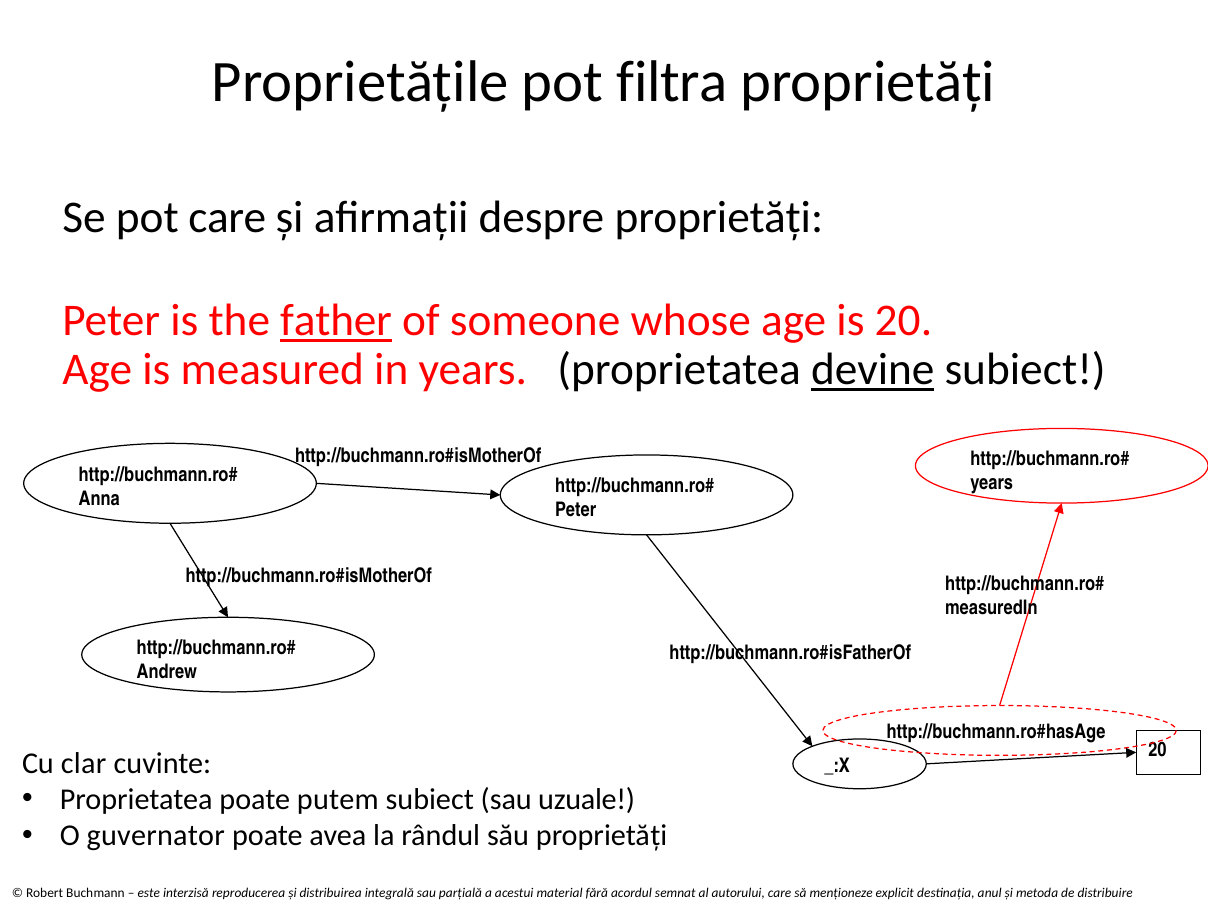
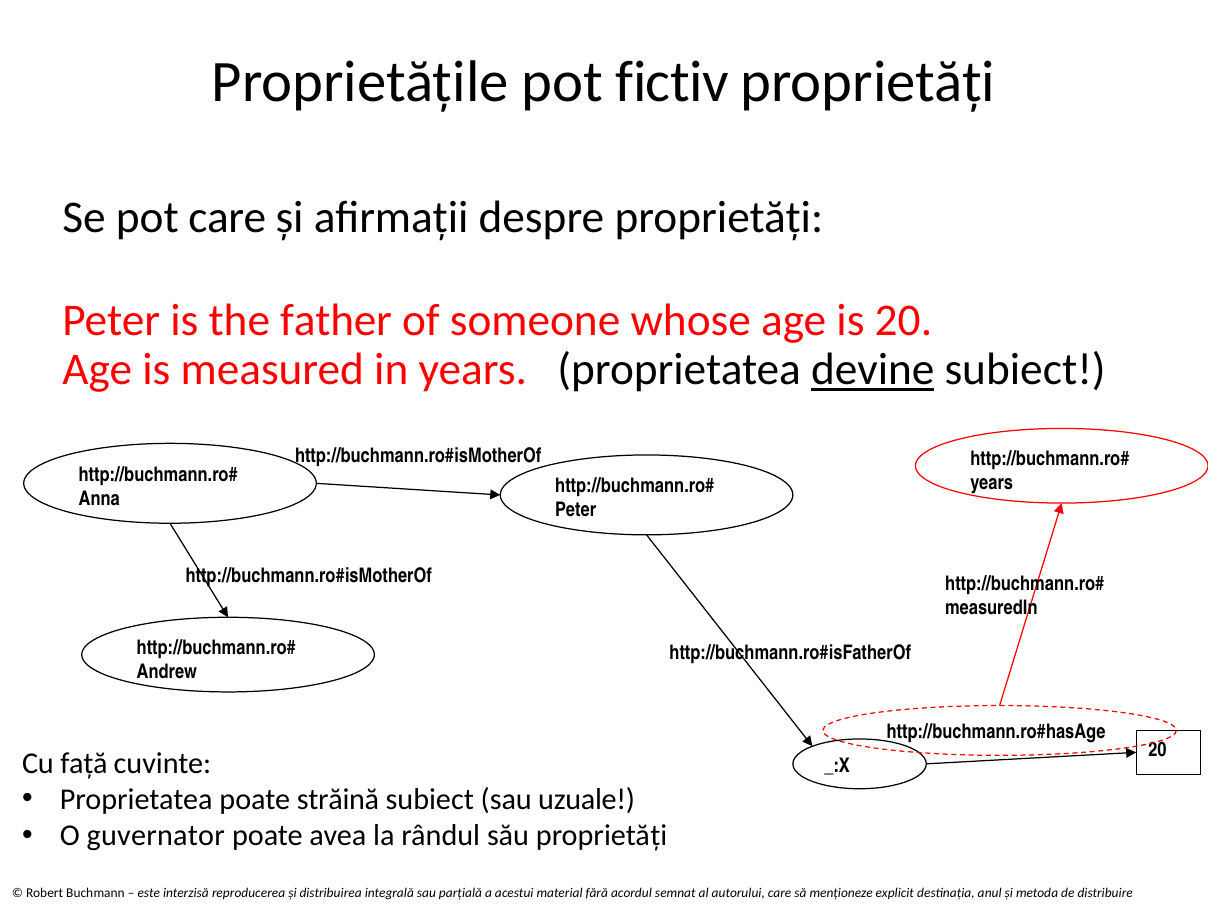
filtra: filtra -> fictiv
father underline: present -> none
clar: clar -> față
putem: putem -> străină
